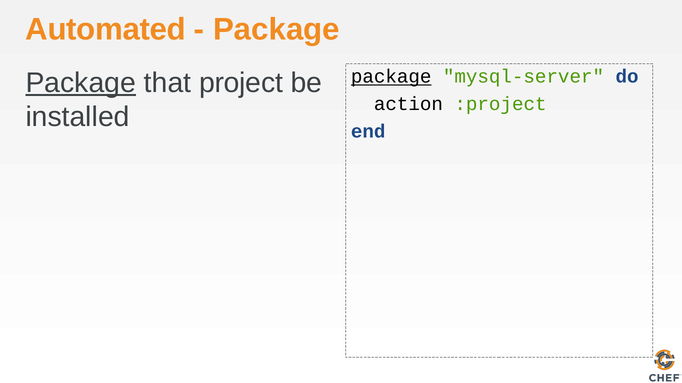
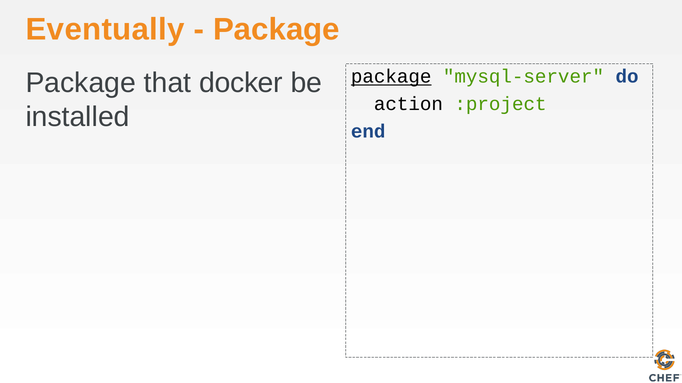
Automated: Automated -> Eventually
Package at (81, 83) underline: present -> none
project: project -> docker
